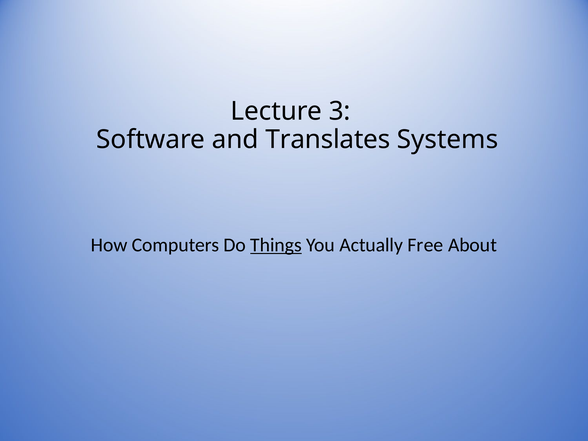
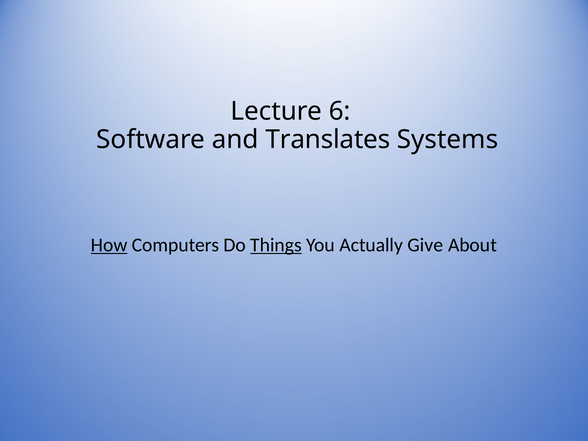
3: 3 -> 6
How underline: none -> present
Free: Free -> Give
